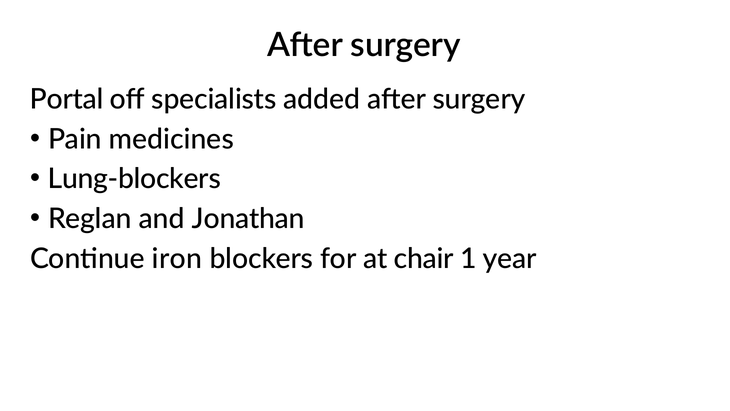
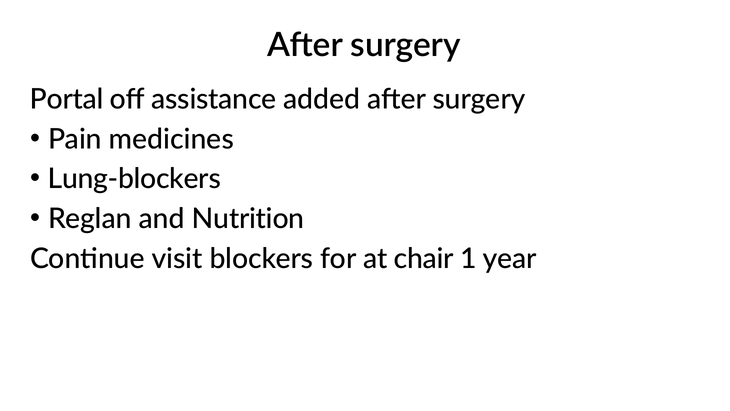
specialists: specialists -> assistance
Jonathan: Jonathan -> Nutrition
iron: iron -> visit
